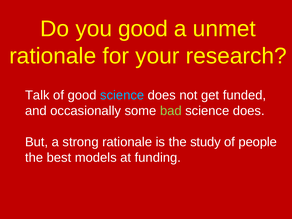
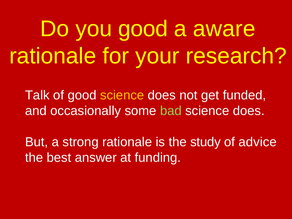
unmet: unmet -> aware
science at (122, 95) colour: light blue -> yellow
people: people -> advice
models: models -> answer
